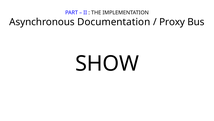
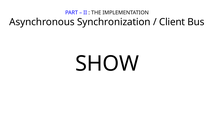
Documentation: Documentation -> Synchronization
Proxy: Proxy -> Client
